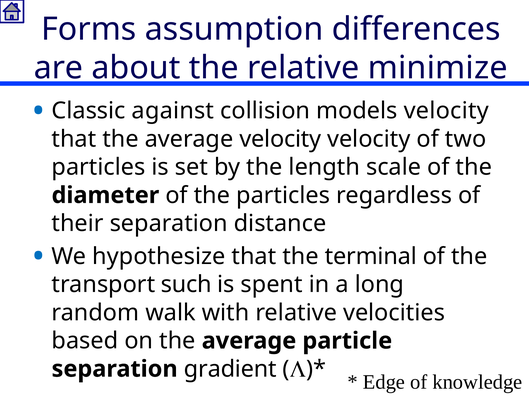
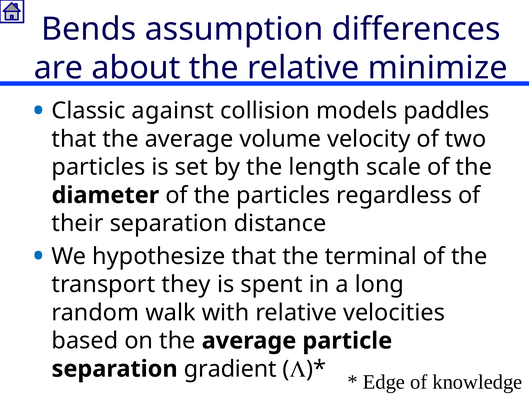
Forms: Forms -> Bends
models velocity: velocity -> paddles
average velocity: velocity -> volume
such: such -> they
